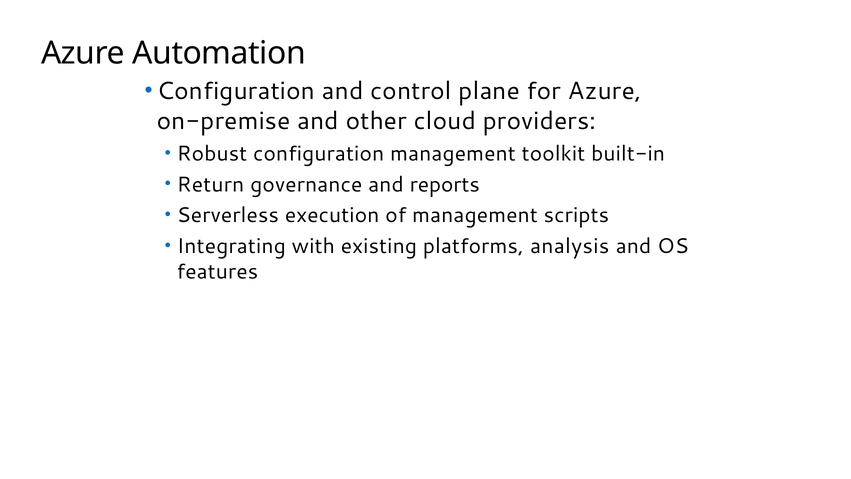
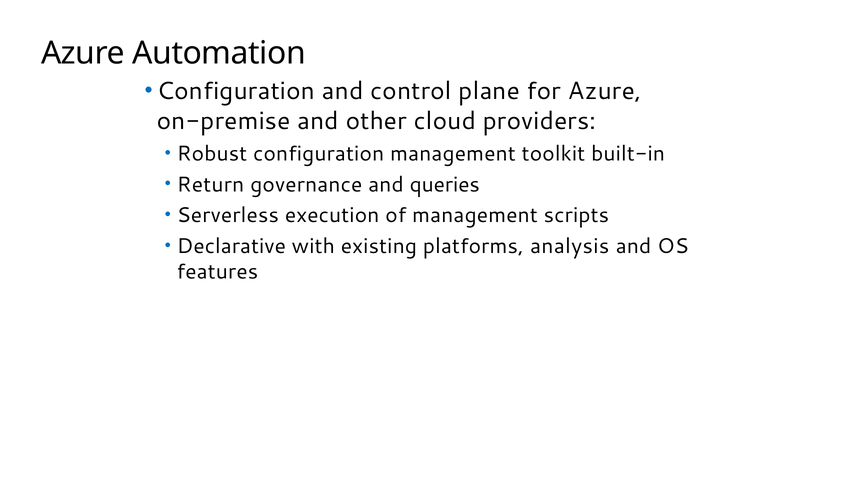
reports: reports -> queries
Integrating: Integrating -> Declarative
